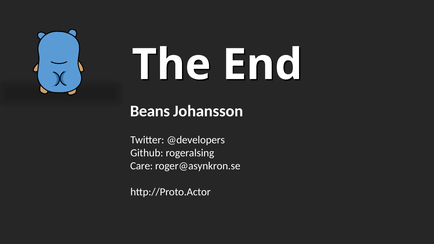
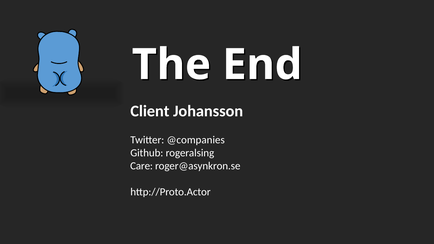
Beans: Beans -> Client
@developers: @developers -> @companies
